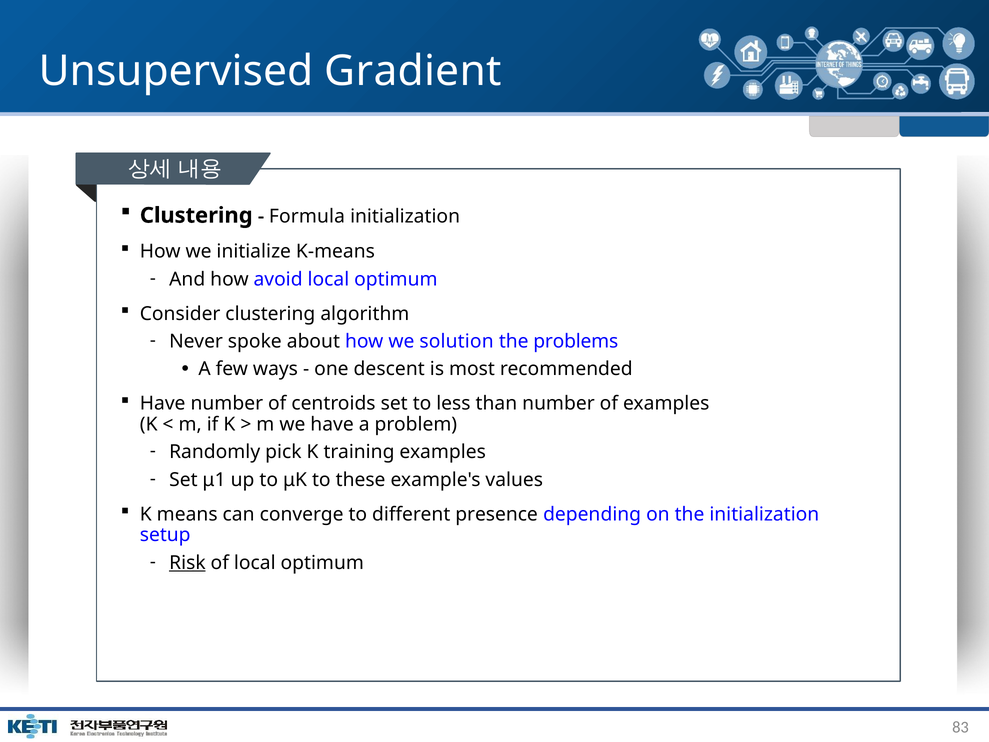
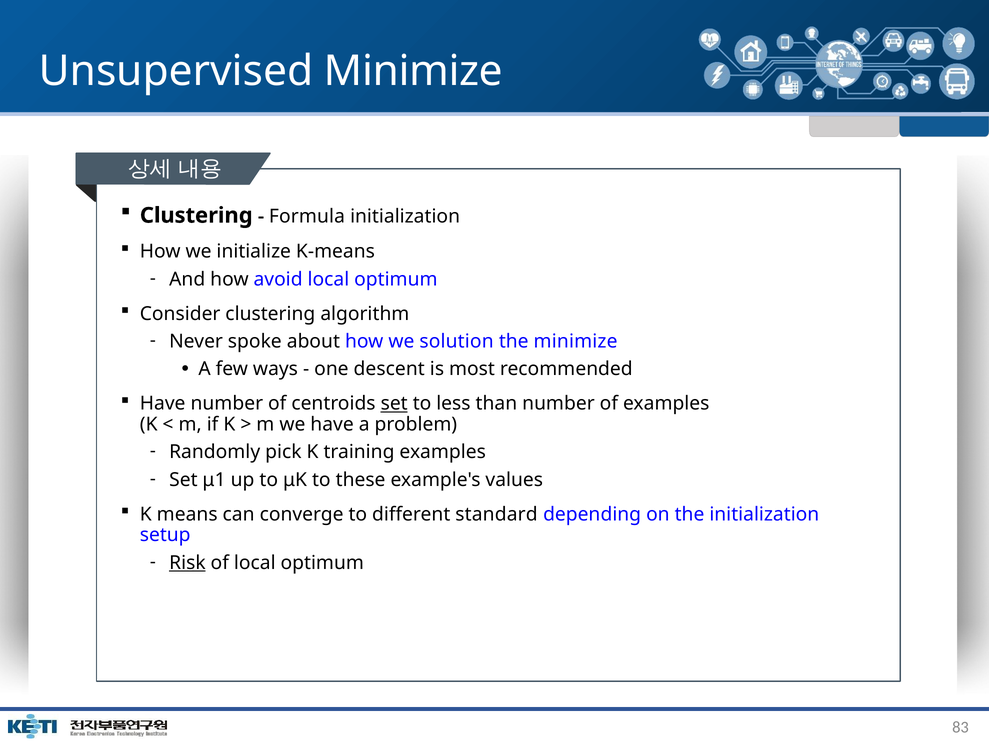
Unsupervised Gradient: Gradient -> Minimize
the problems: problems -> minimize
set at (394, 403) underline: none -> present
presence: presence -> standard
